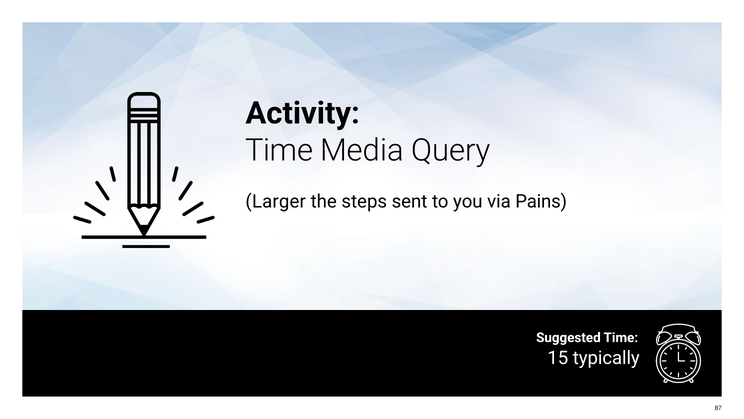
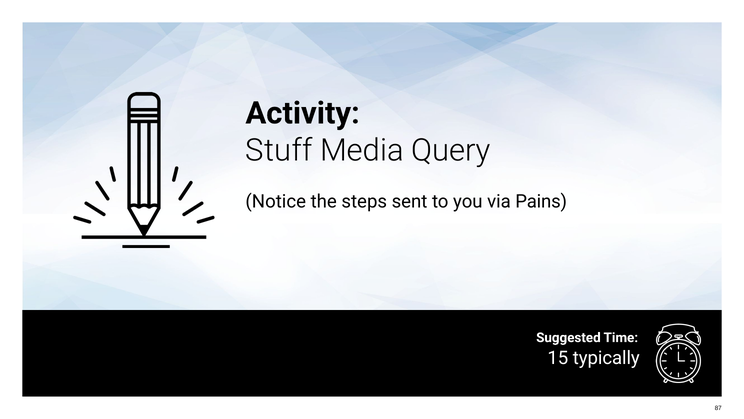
Time at (279, 150): Time -> Stuff
Larger: Larger -> Notice
